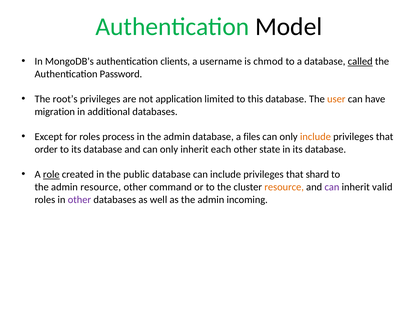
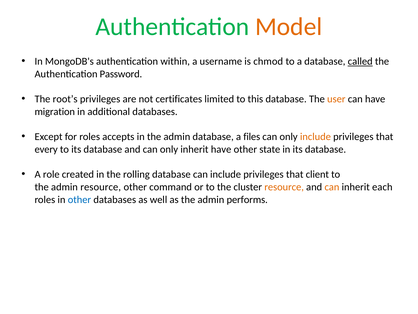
Model colour: black -> orange
clients: clients -> within
application: application -> certificates
process: process -> accepts
order: order -> every
inherit each: each -> have
role underline: present -> none
public: public -> rolling
shard: shard -> client
can at (332, 187) colour: purple -> orange
valid: valid -> each
other at (79, 199) colour: purple -> blue
incoming: incoming -> performs
